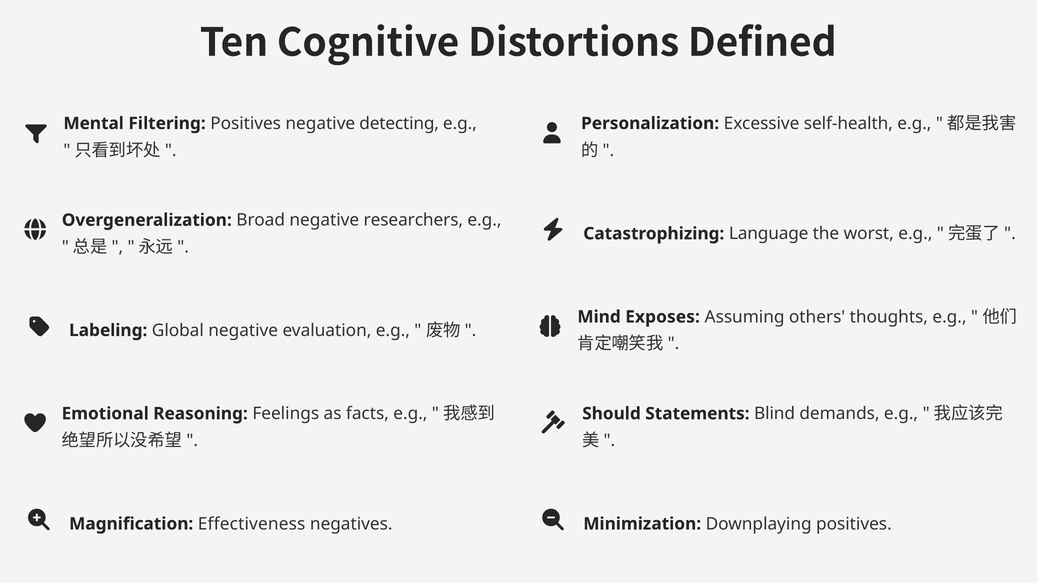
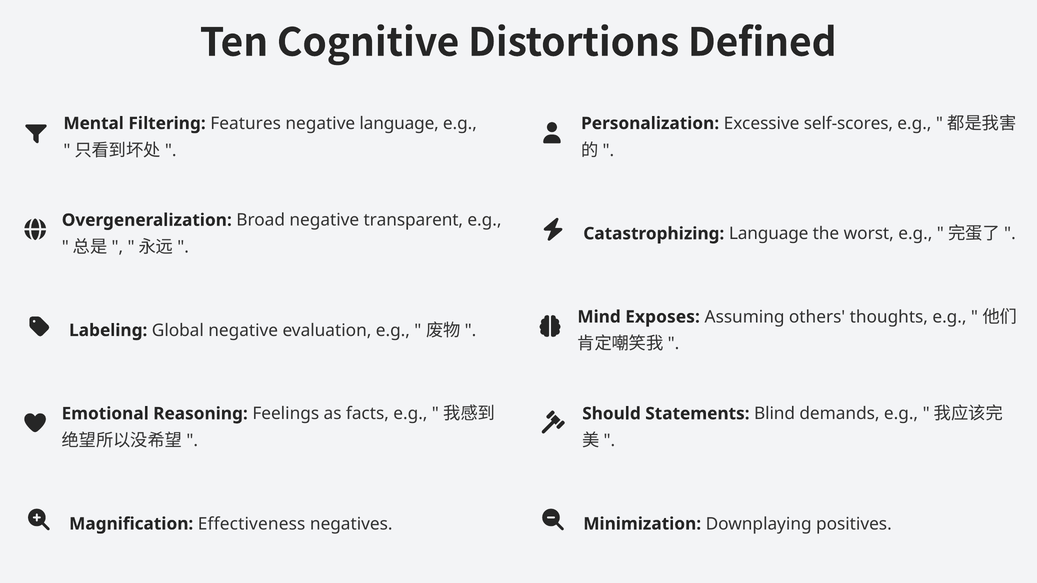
Filtering Positives: Positives -> Features
negative detecting: detecting -> language
self-health: self-health -> self-scores
researchers: researchers -> transparent
